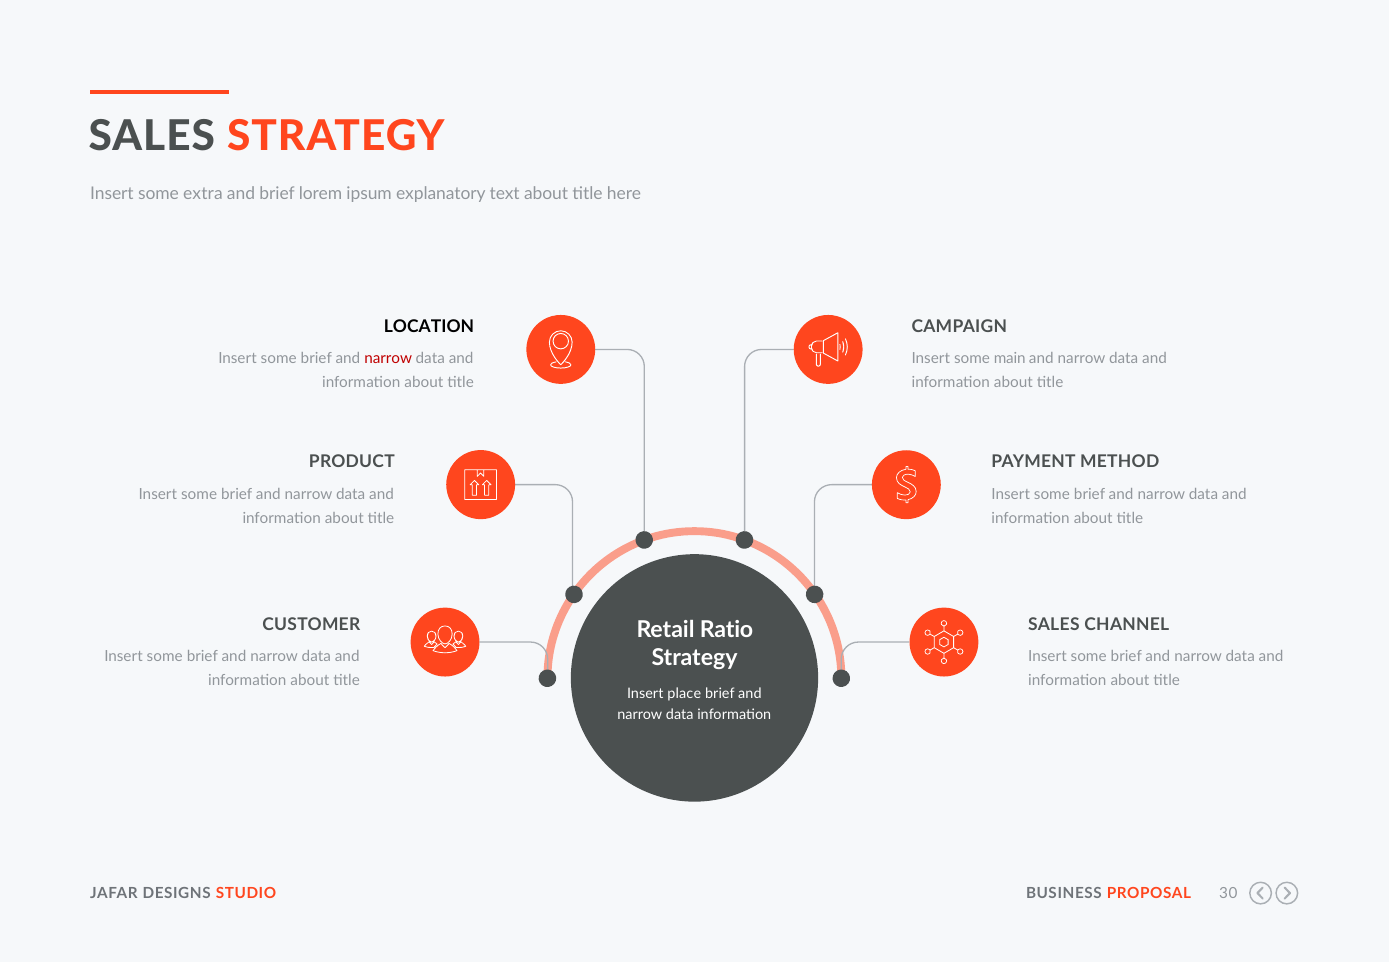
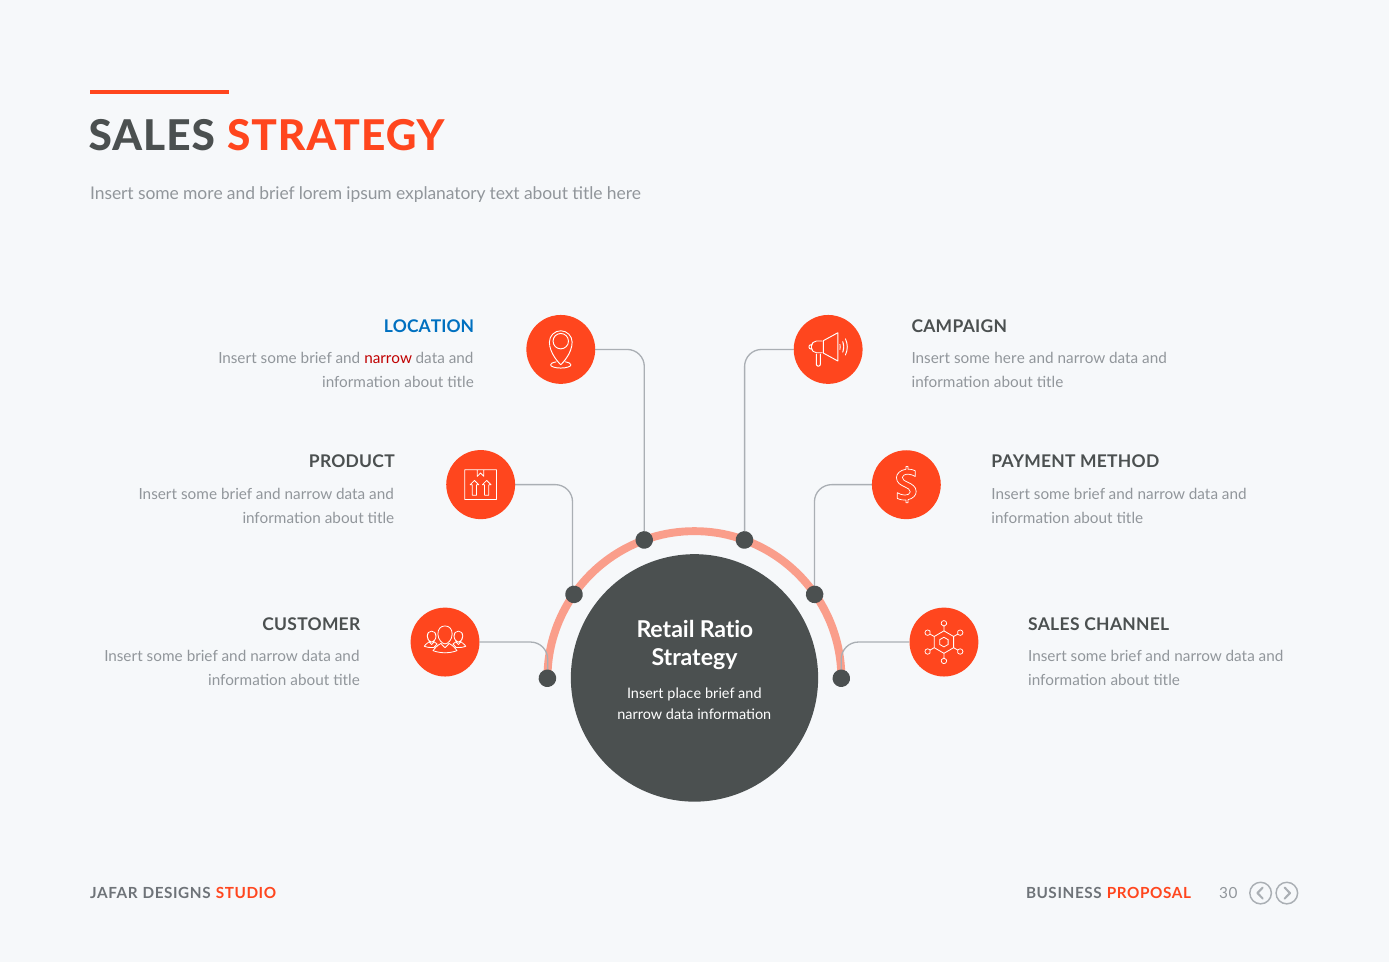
extra: extra -> more
LOCATION colour: black -> blue
some main: main -> here
